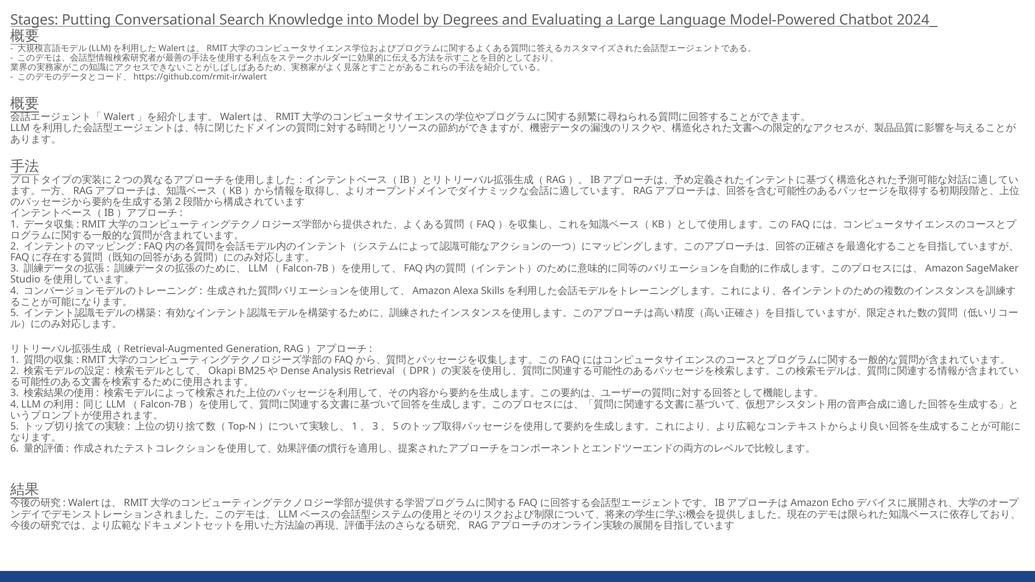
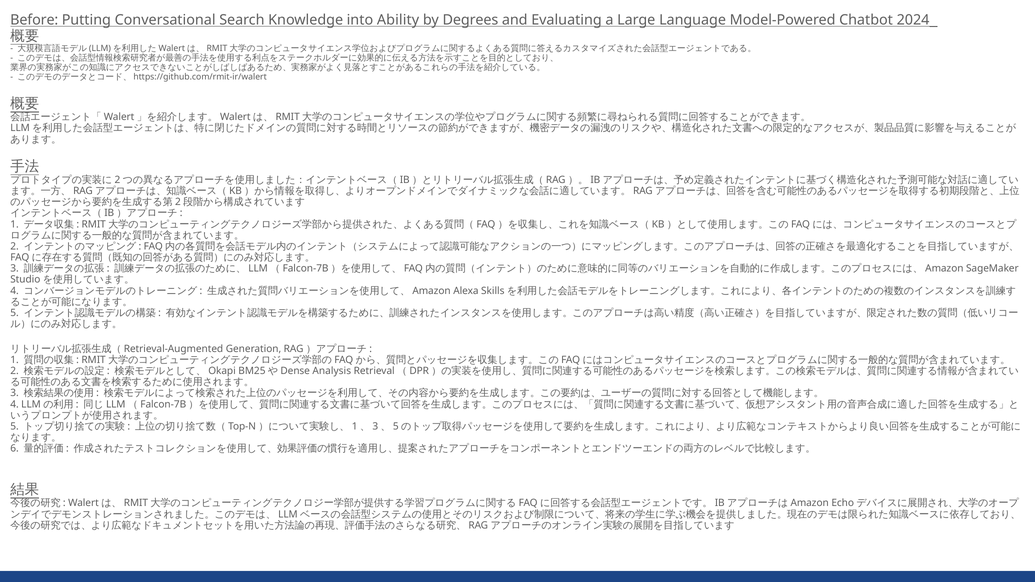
Stages: Stages -> Before
Model: Model -> Ability
